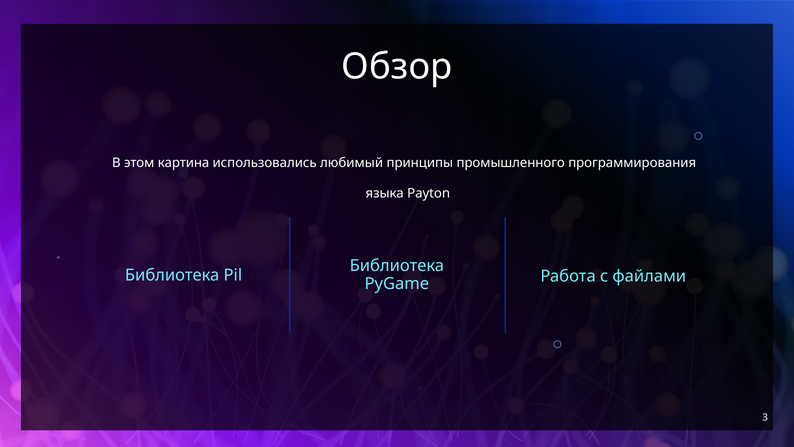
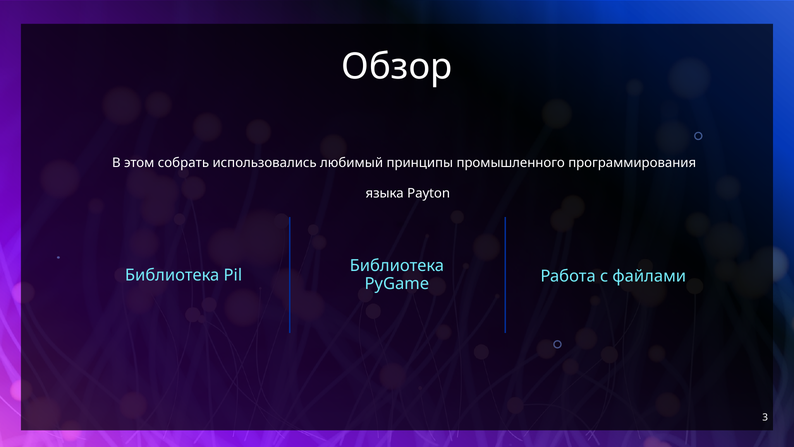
картина: картина -> собрать
